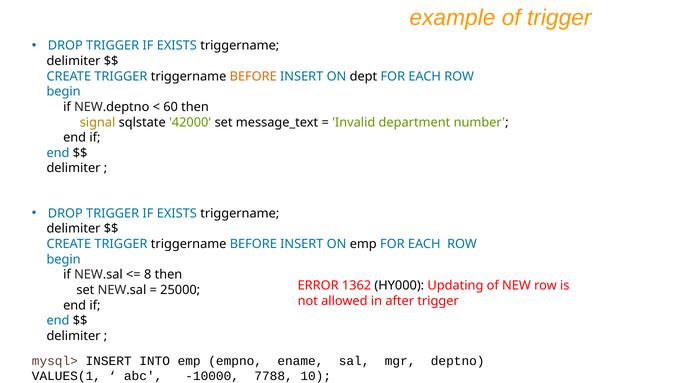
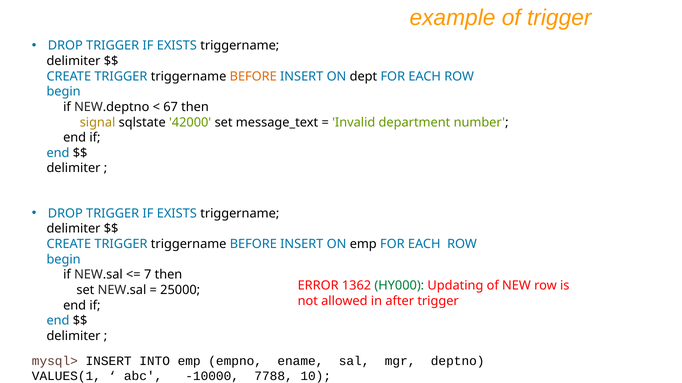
60: 60 -> 67
8: 8 -> 7
HY000 colour: black -> green
